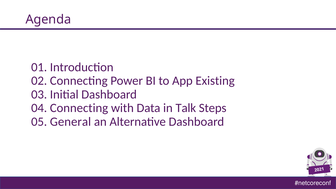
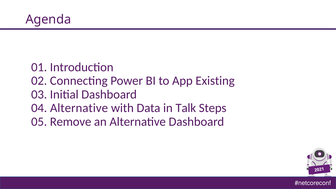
04 Connecting: Connecting -> Alternative
General: General -> Remove
